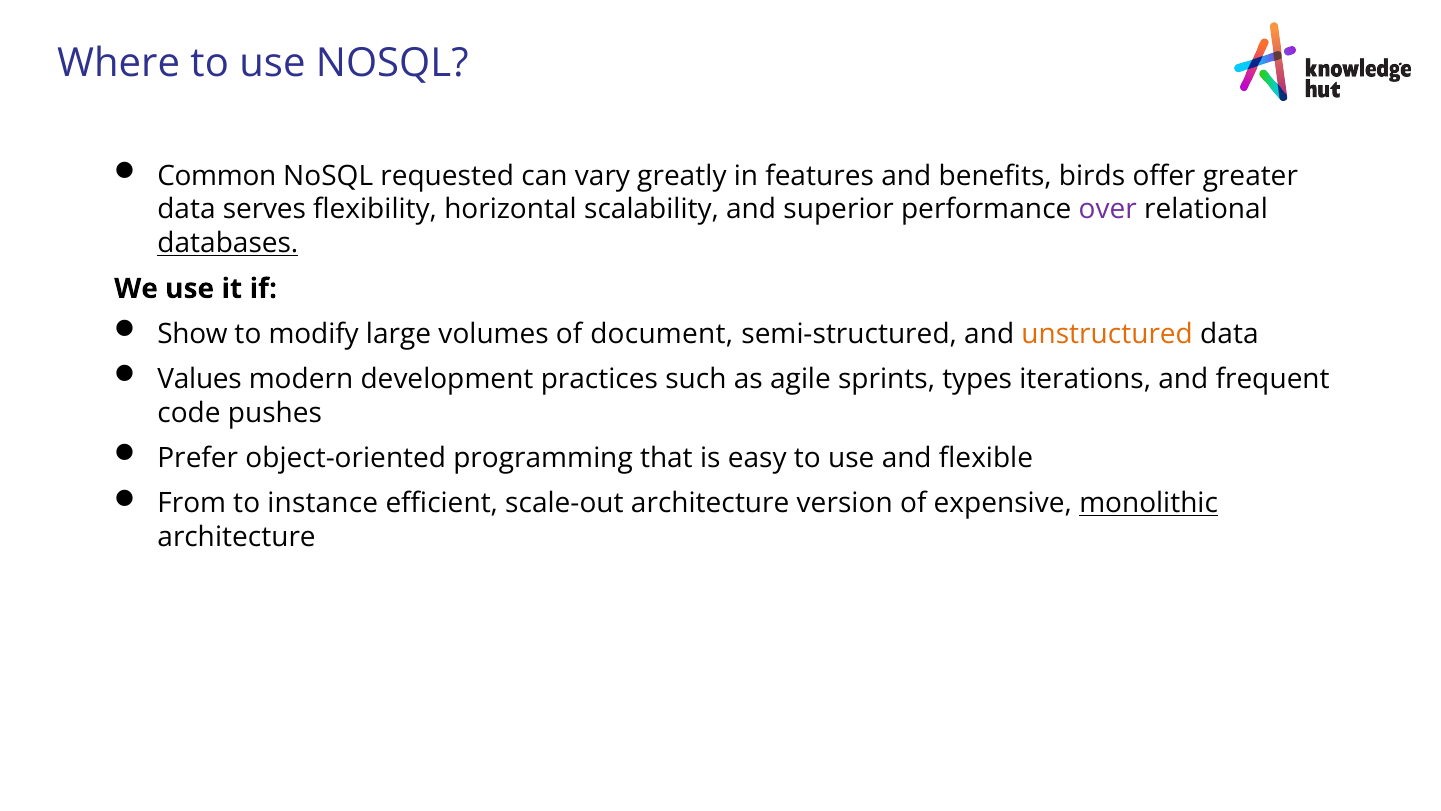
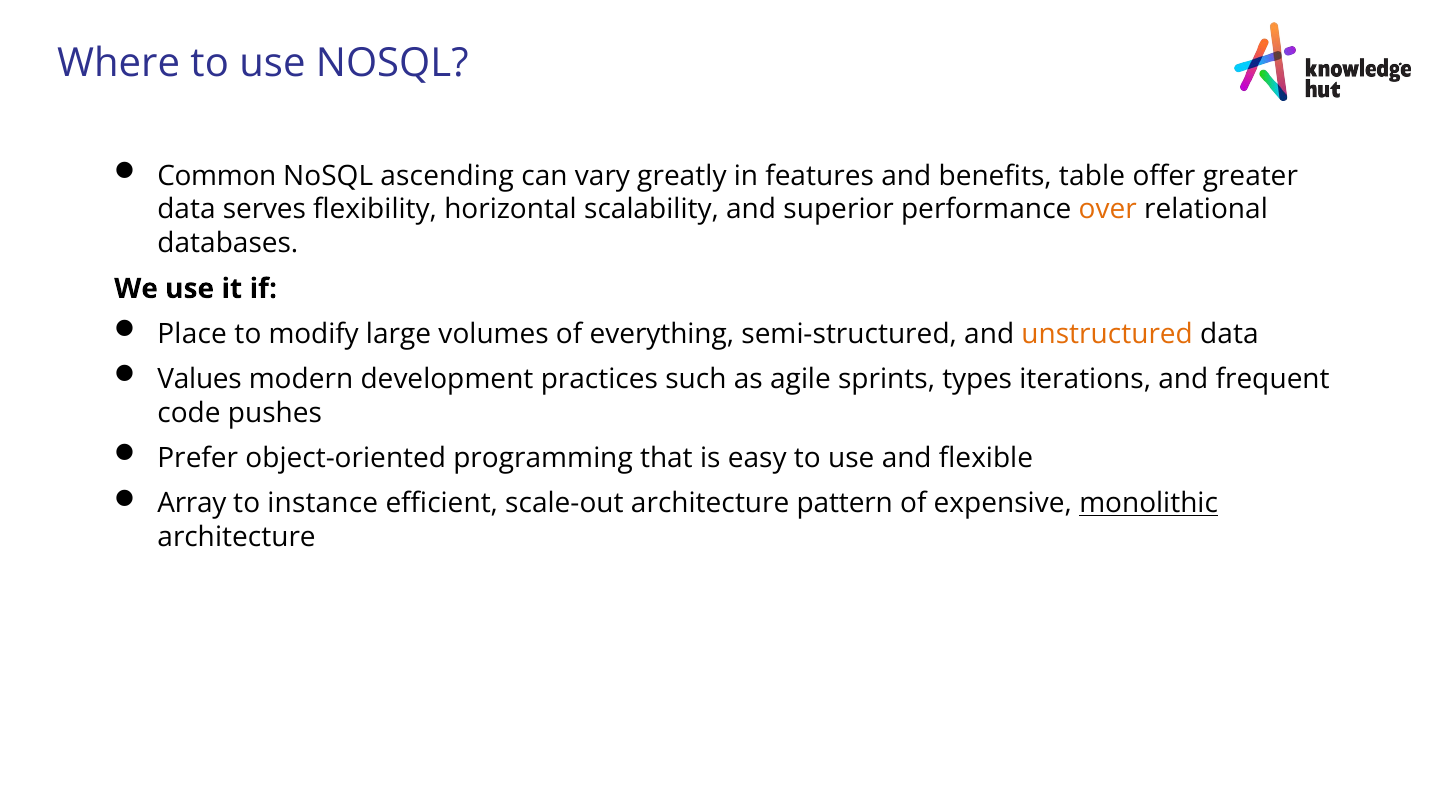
requested: requested -> ascending
birds: birds -> table
over colour: purple -> orange
databases underline: present -> none
Show: Show -> Place
document: document -> everything
From: From -> Array
version: version -> pattern
